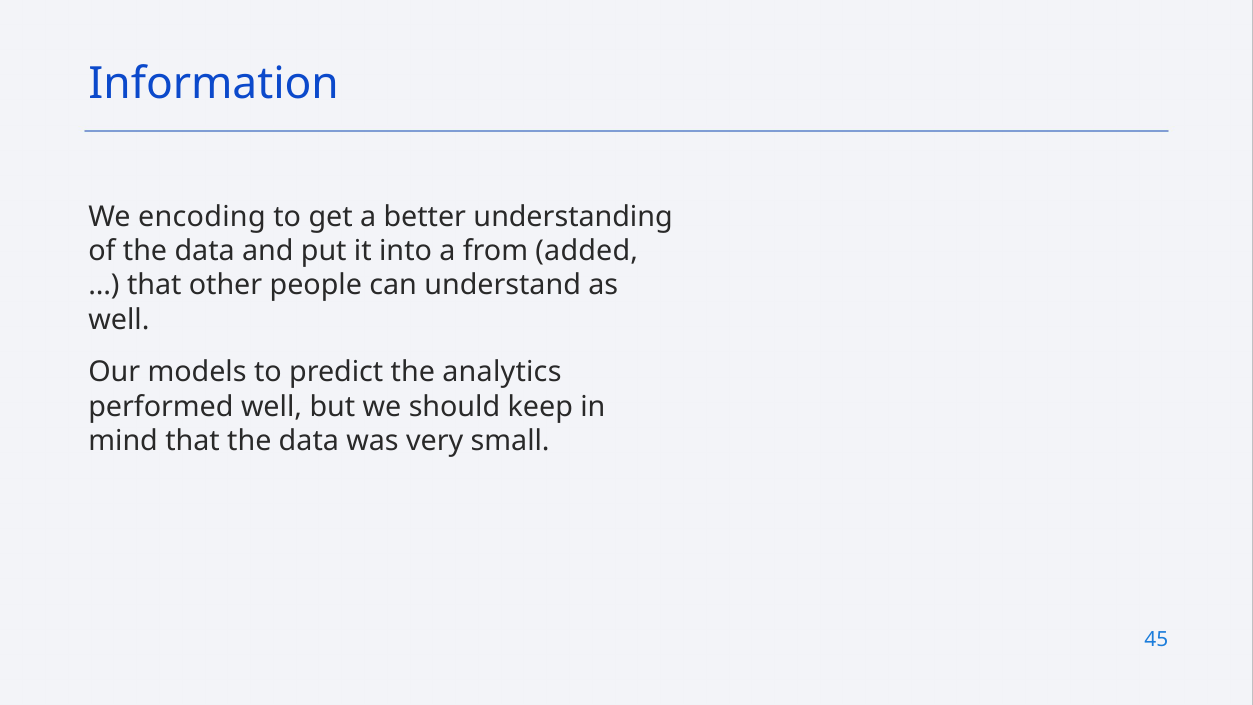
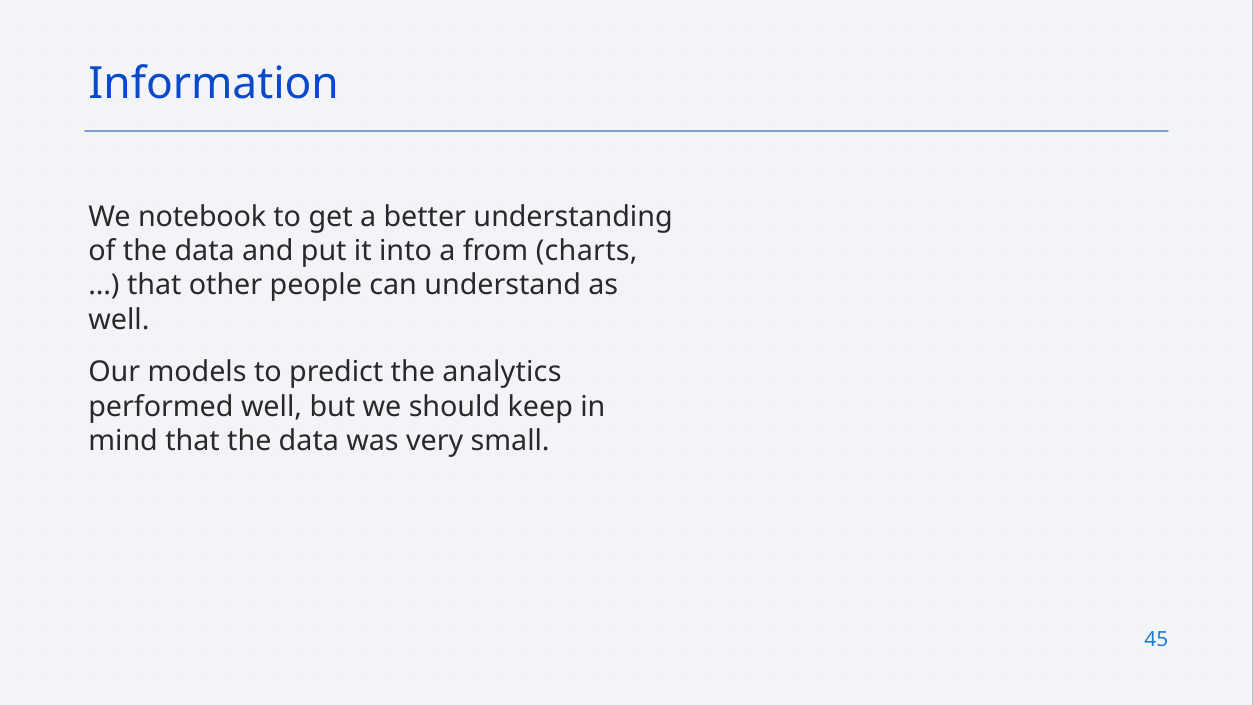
encoding: encoding -> notebook
added: added -> charts
